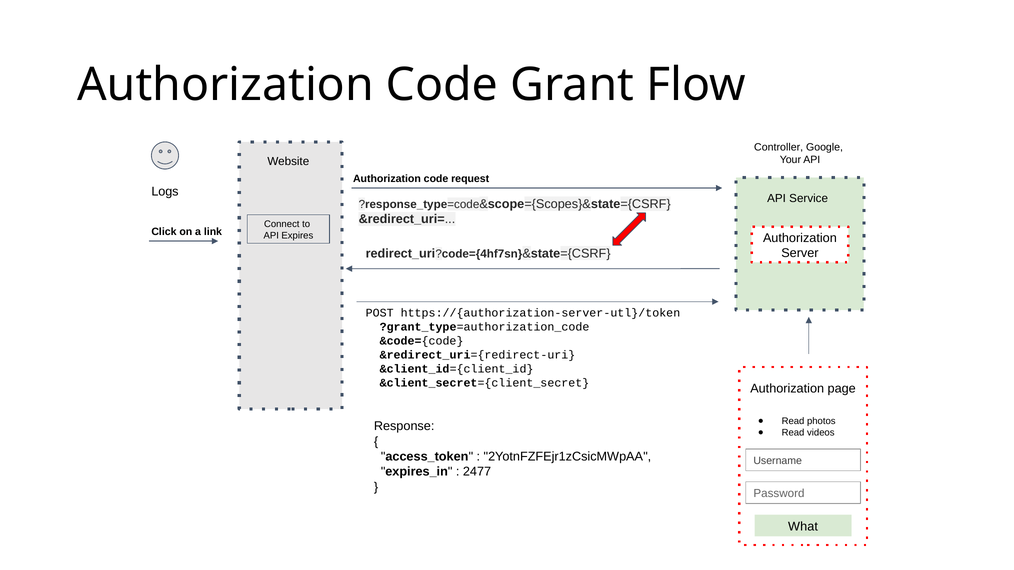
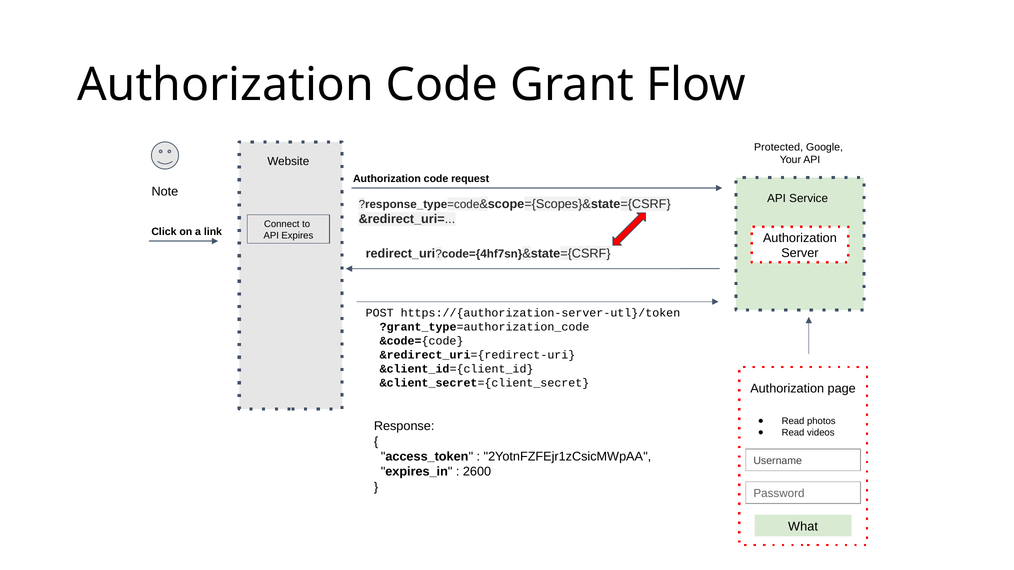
Controller: Controller -> Protected
Logs: Logs -> Note
2477: 2477 -> 2600
